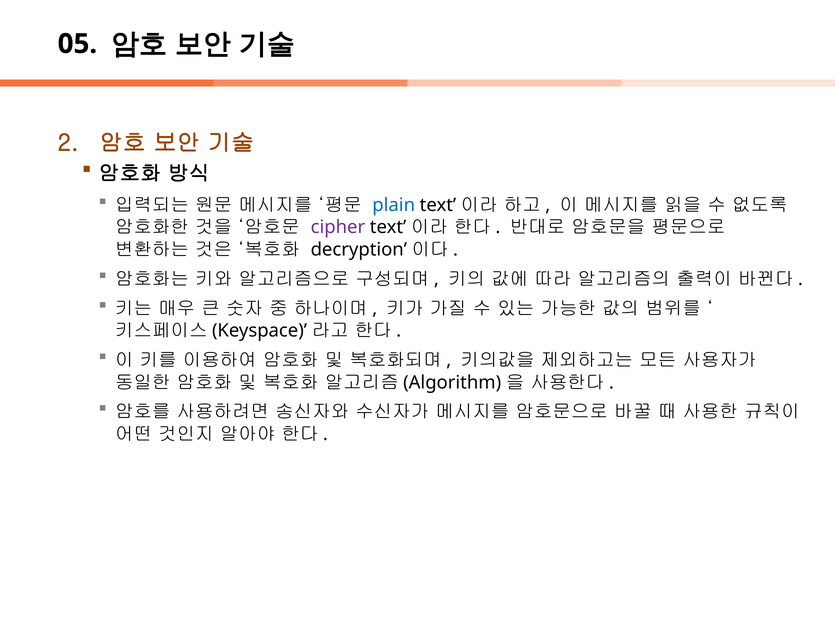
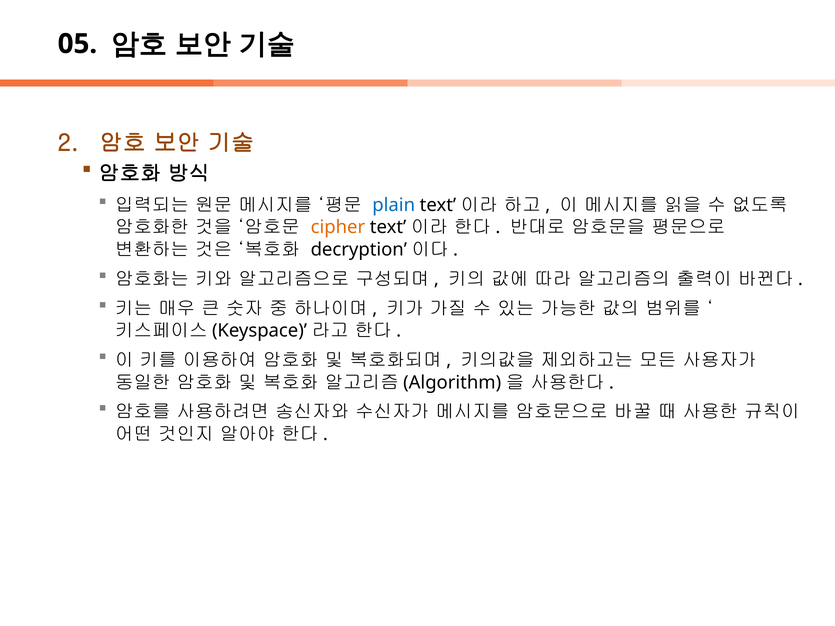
cipher colour: purple -> orange
